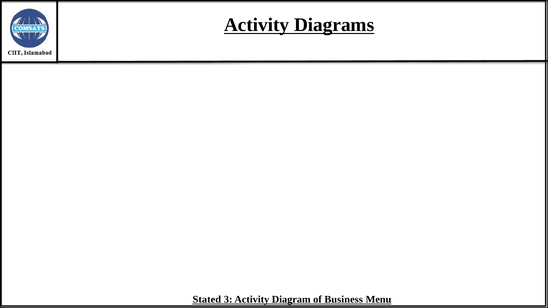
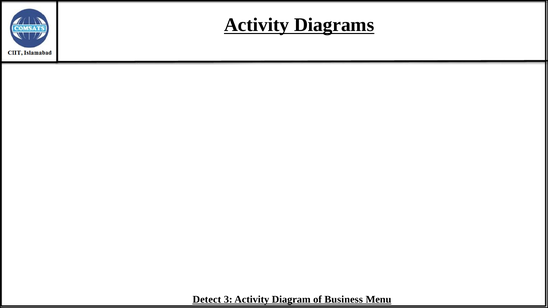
Stated: Stated -> Detect
